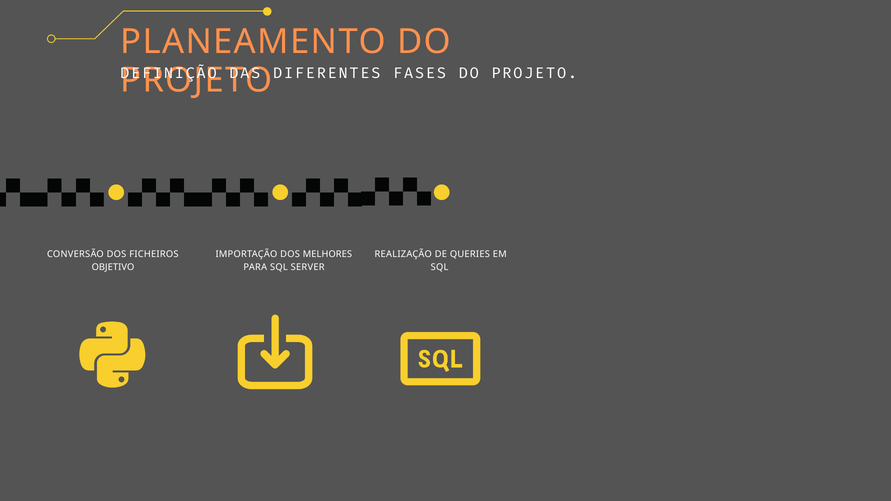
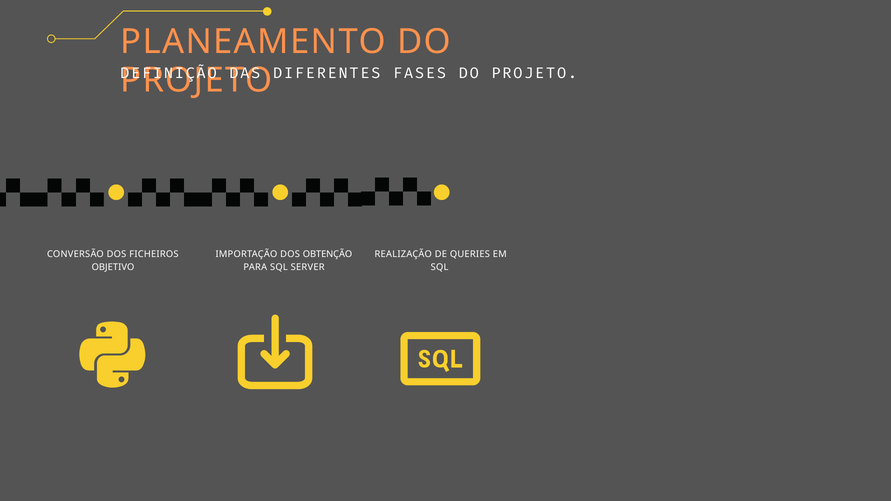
MELHORES: MELHORES -> OBTENÇÃO
